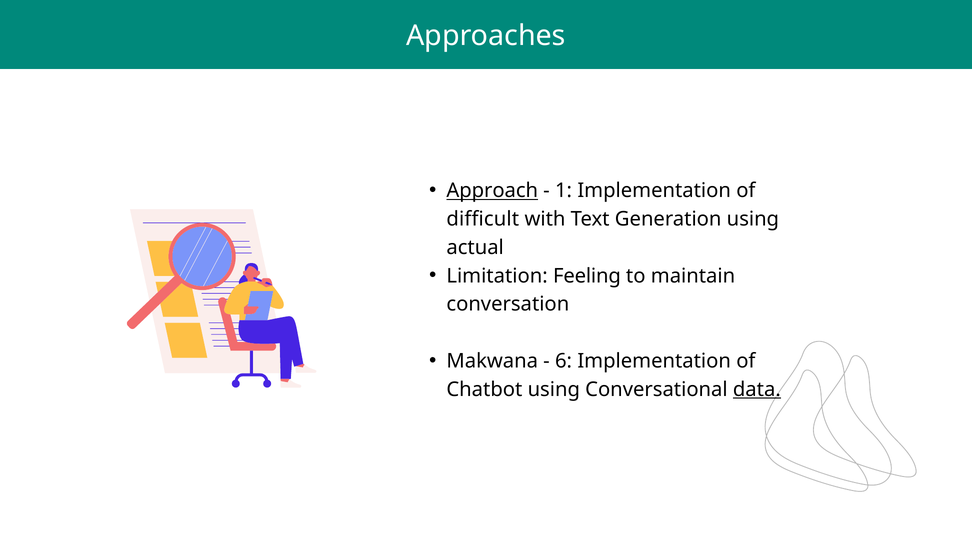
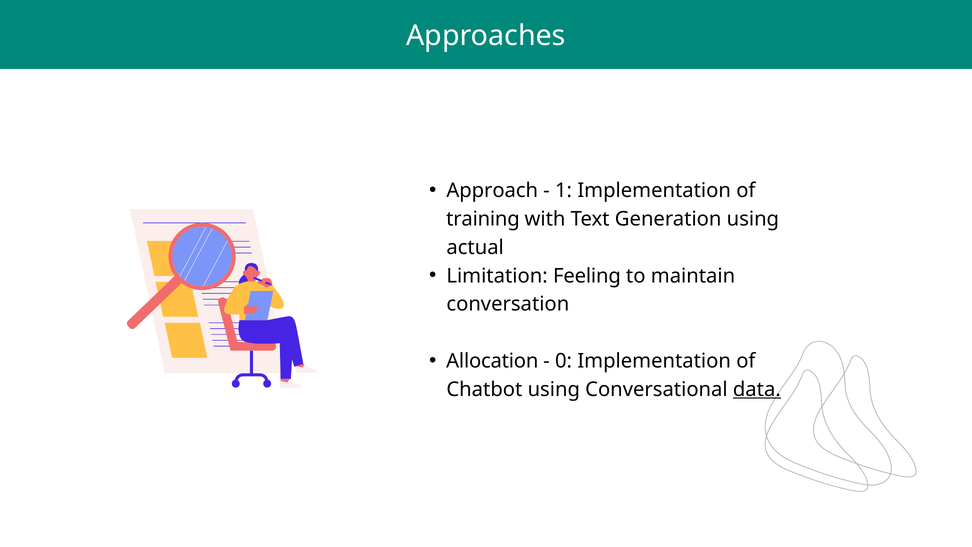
Approach underline: present -> none
difficult: difficult -> training
Makwana: Makwana -> Allocation
6: 6 -> 0
